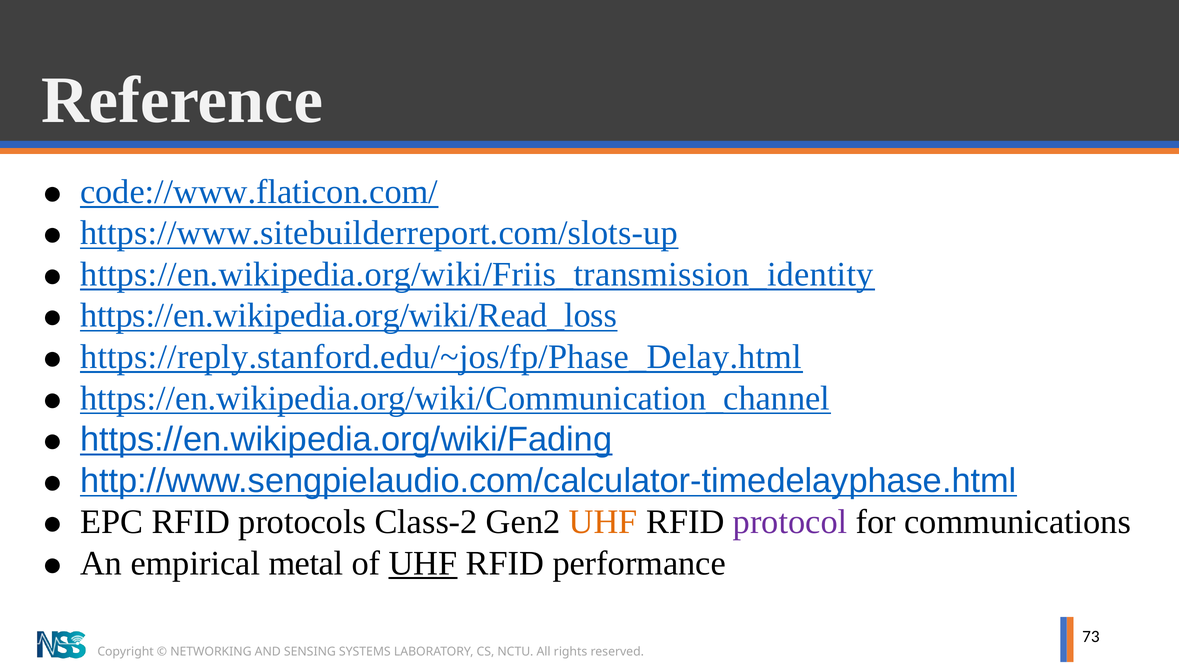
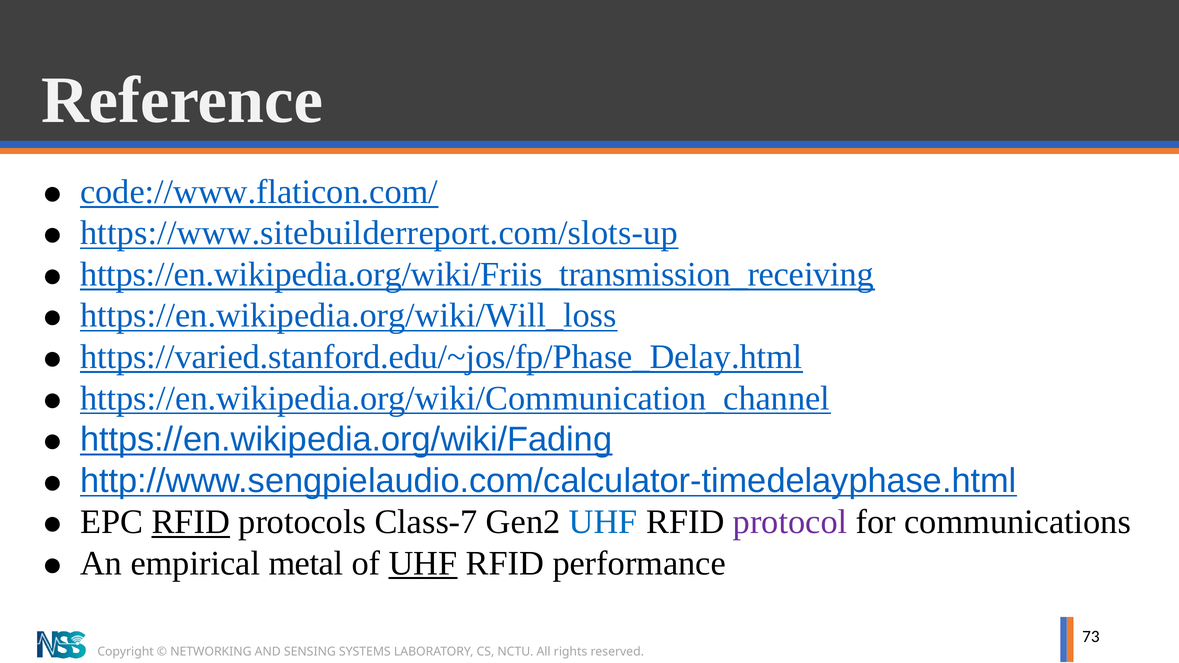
https://en.wikipedia.org/wiki/Friis_transmission_identity: https://en.wikipedia.org/wiki/Friis_transmission_identity -> https://en.wikipedia.org/wiki/Friis_transmission_receiving
https://en.wikipedia.org/wiki/Read_loss: https://en.wikipedia.org/wiki/Read_loss -> https://en.wikipedia.org/wiki/Will_loss
https://reply.stanford.edu/~jos/fp/Phase_Delay.html: https://reply.stanford.edu/~jos/fp/Phase_Delay.html -> https://varied.stanford.edu/~jos/fp/Phase_Delay.html
RFID at (191, 522) underline: none -> present
Class-2: Class-2 -> Class-7
UHF at (603, 522) colour: orange -> blue
